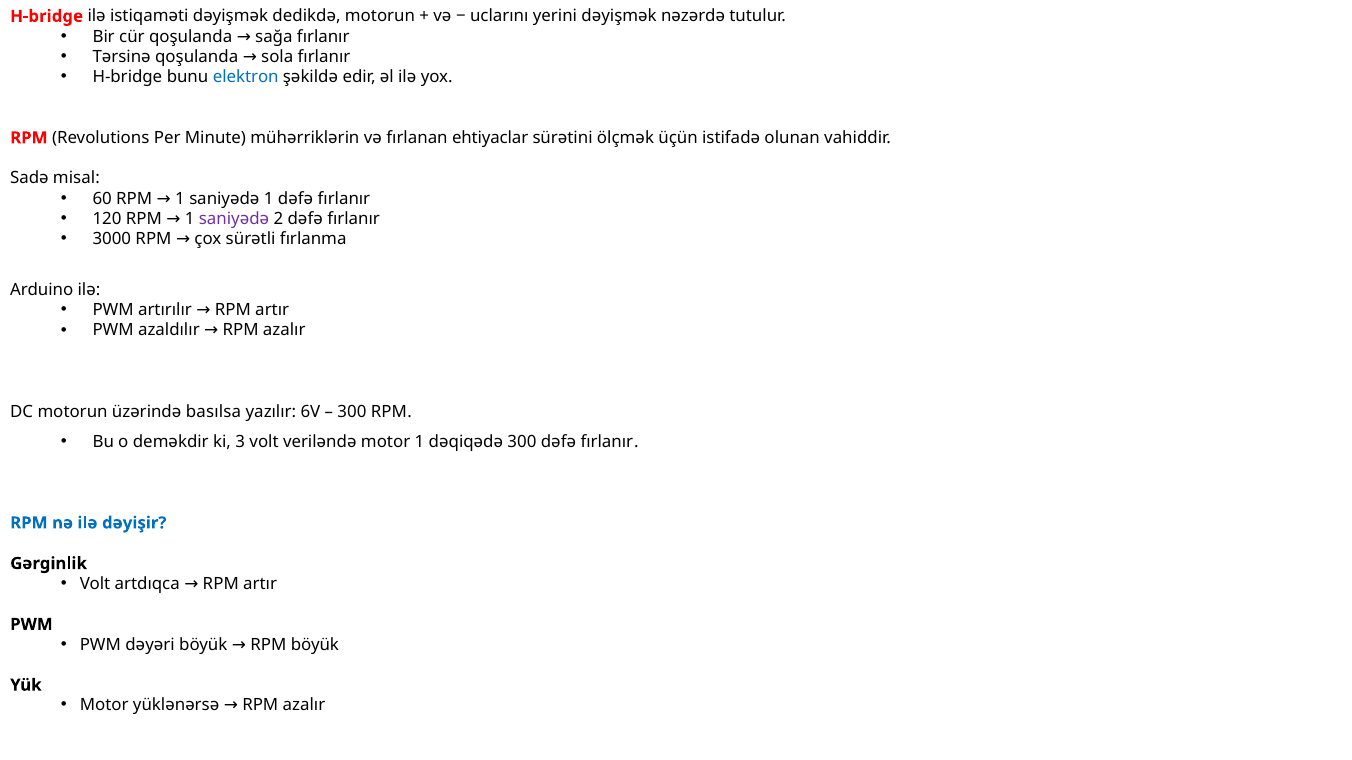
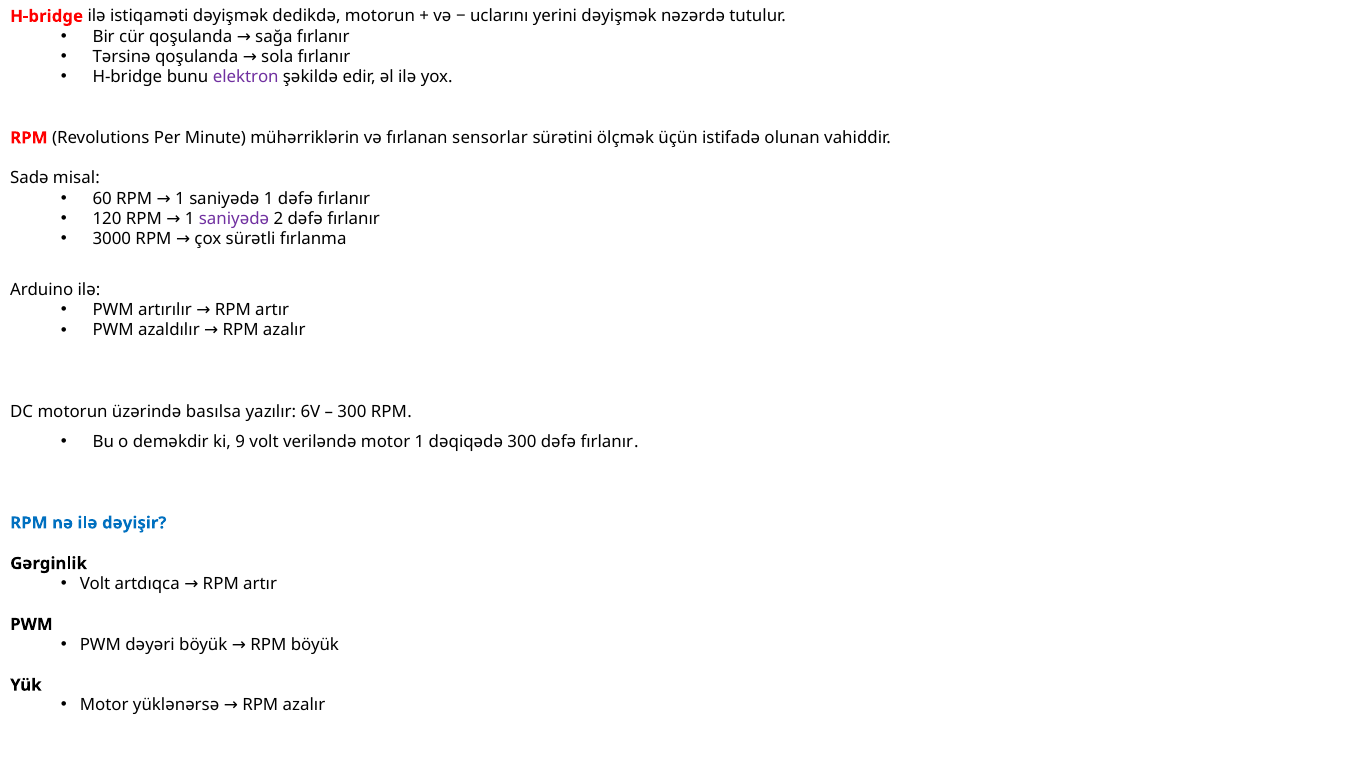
elektron colour: blue -> purple
ehtiyaclar: ehtiyaclar -> sensorlar
3: 3 -> 9
